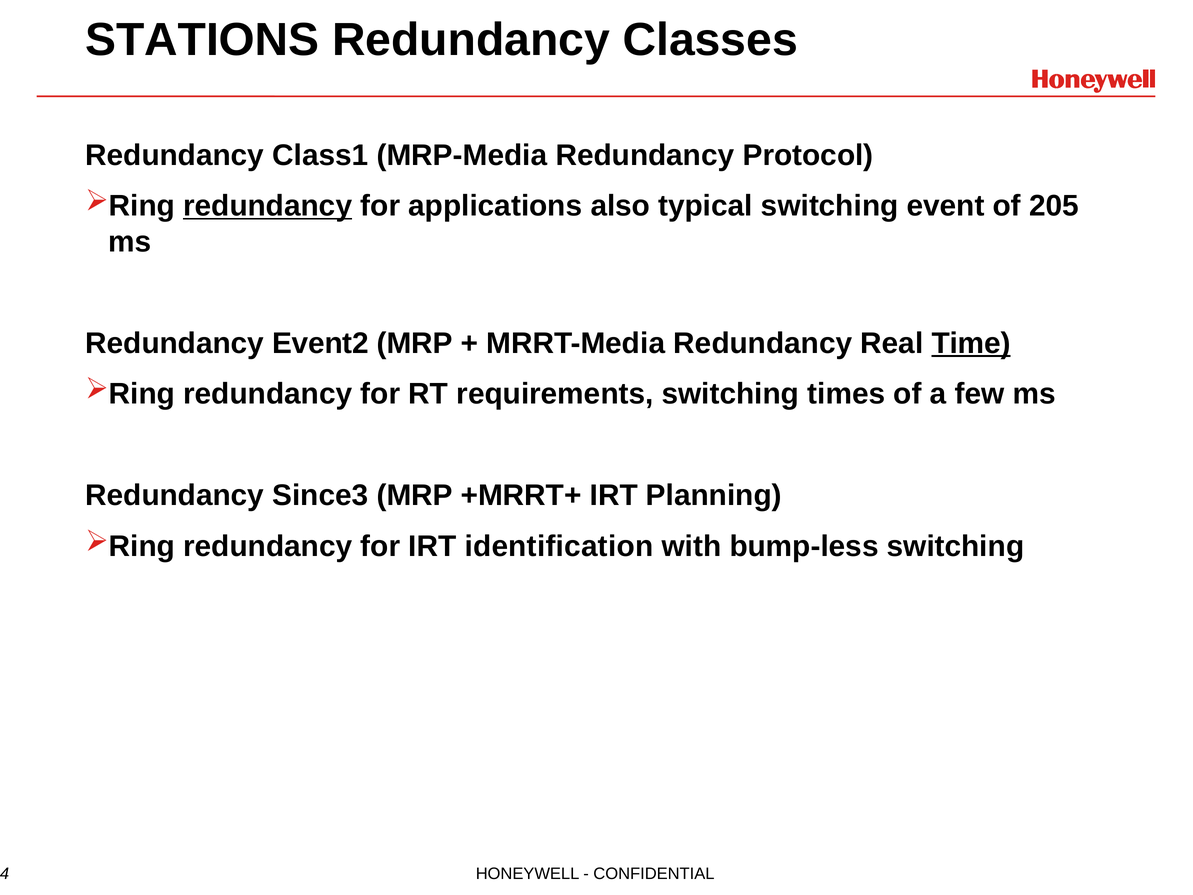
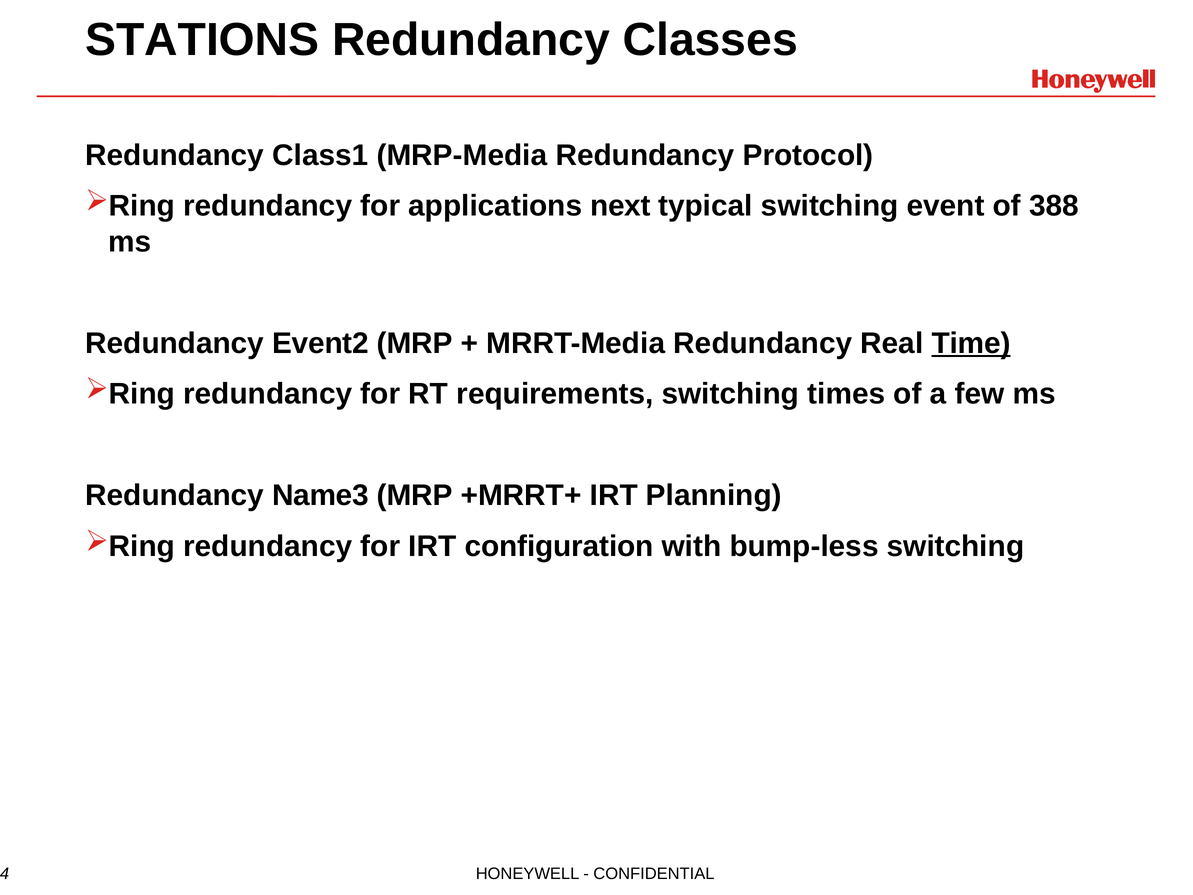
redundancy at (268, 206) underline: present -> none
also: also -> next
205: 205 -> 388
Since3: Since3 -> Name3
identification: identification -> configuration
